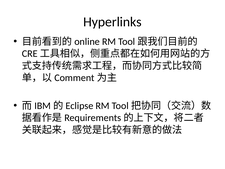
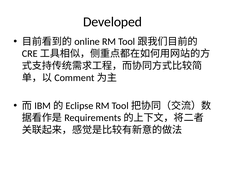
Hyperlinks: Hyperlinks -> Developed
